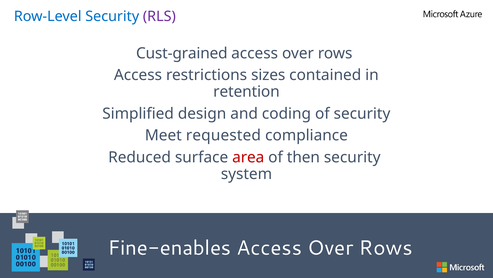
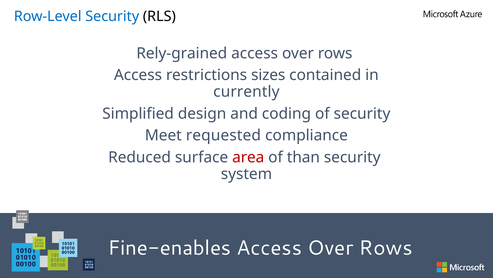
RLS colour: purple -> black
Cust-grained: Cust-grained -> Rely-grained
retention: retention -> currently
then: then -> than
